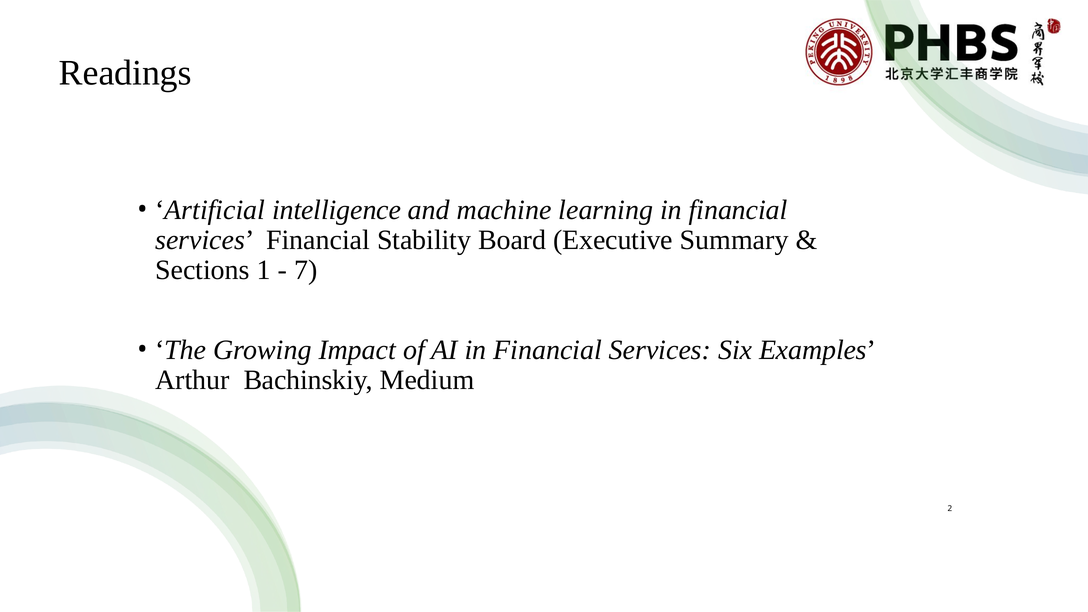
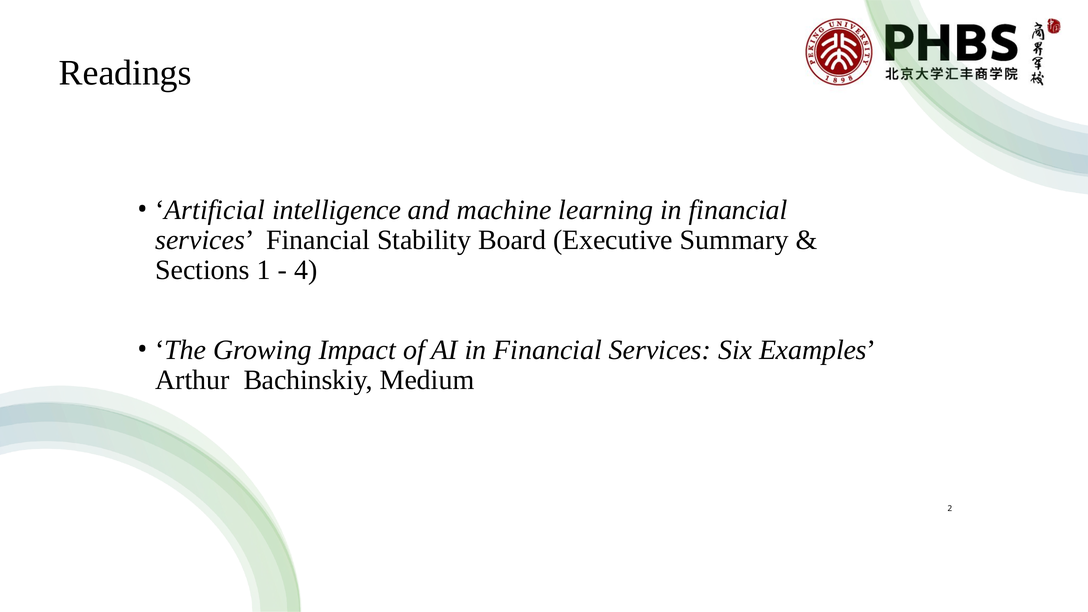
7: 7 -> 4
